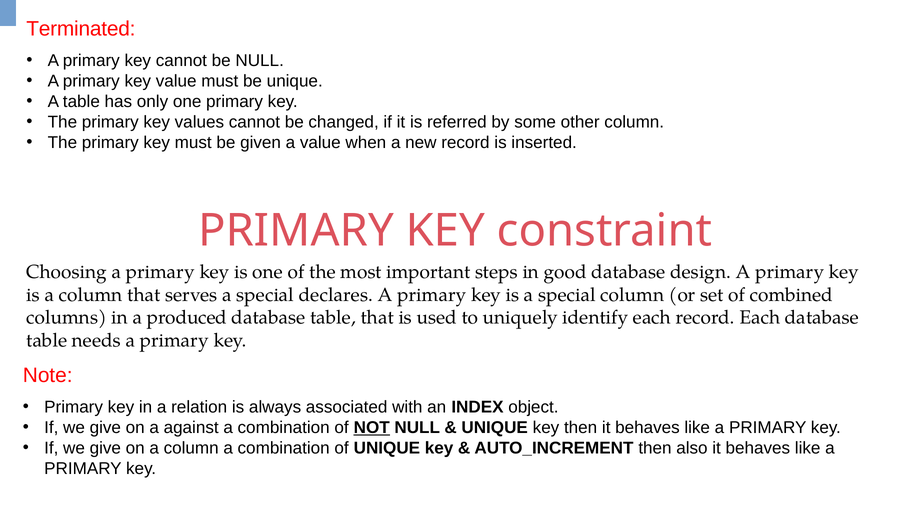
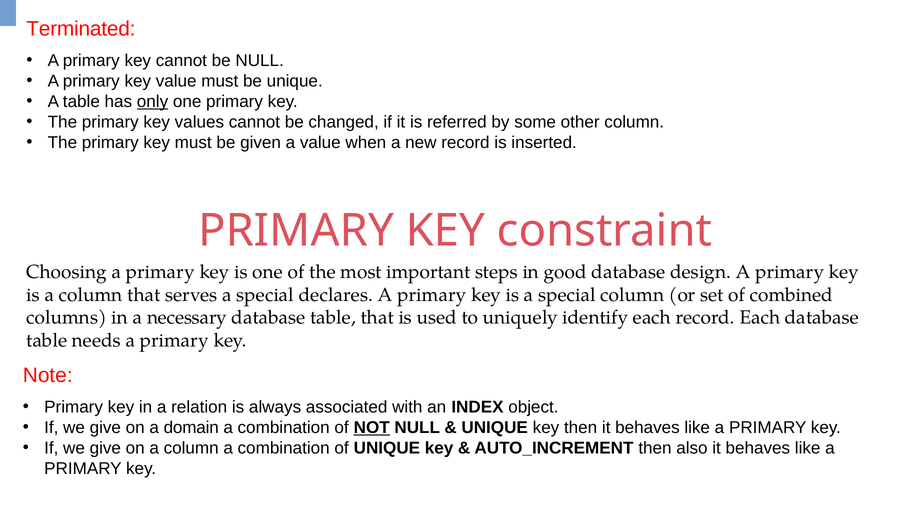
only underline: none -> present
produced: produced -> necessary
against: against -> domain
